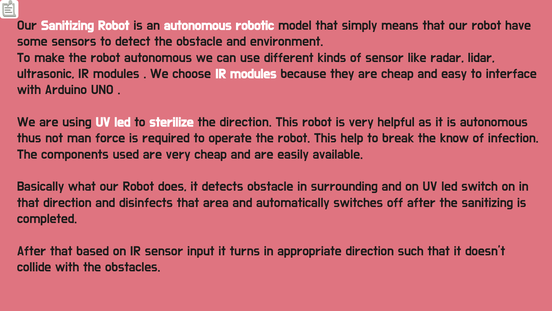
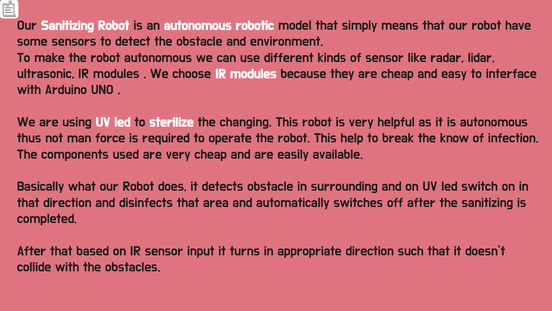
the direction: direction -> changing
